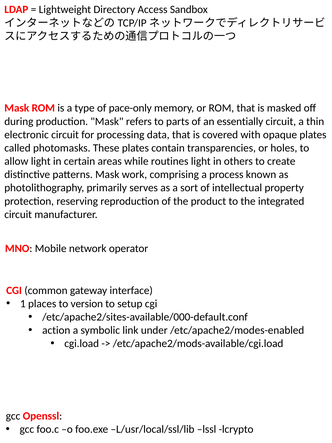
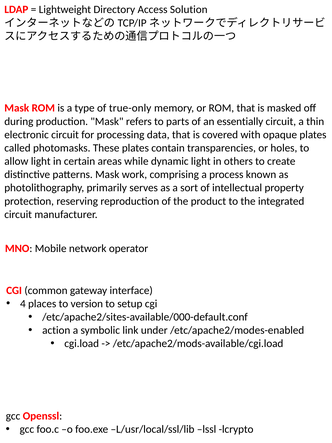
Sandbox: Sandbox -> Solution
pace-only: pace-only -> true-only
routines: routines -> dynamic
1: 1 -> 4
